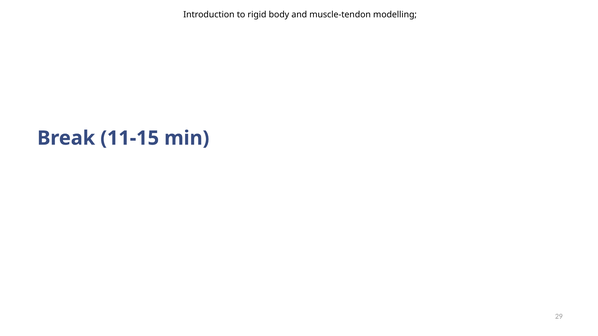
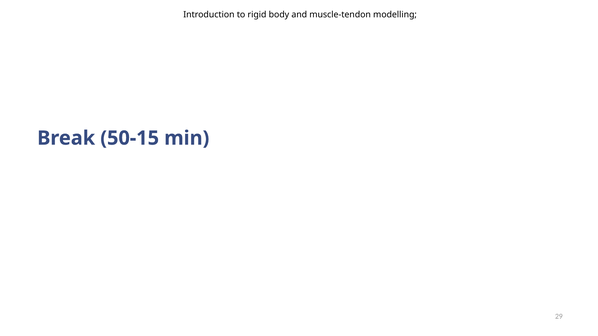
11-15: 11-15 -> 50-15
